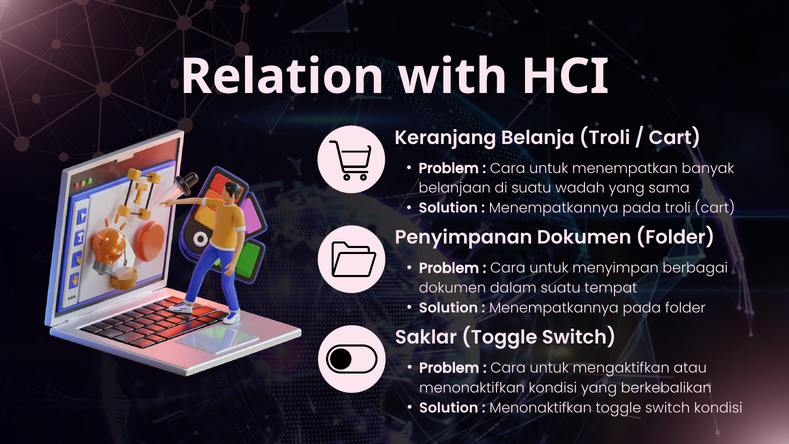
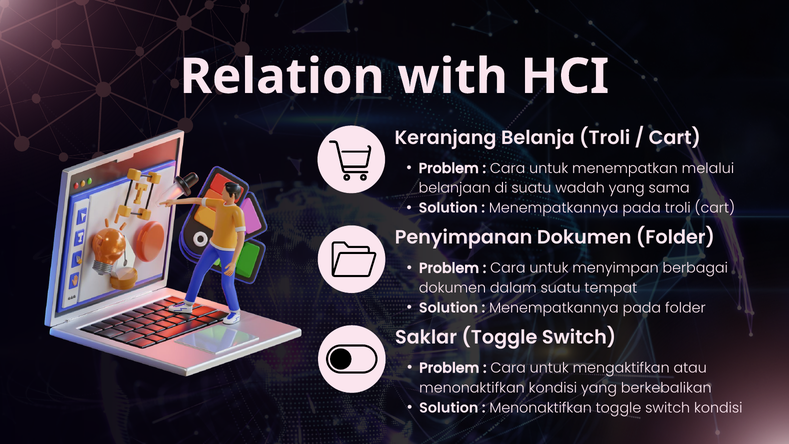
banyak: banyak -> melalui
